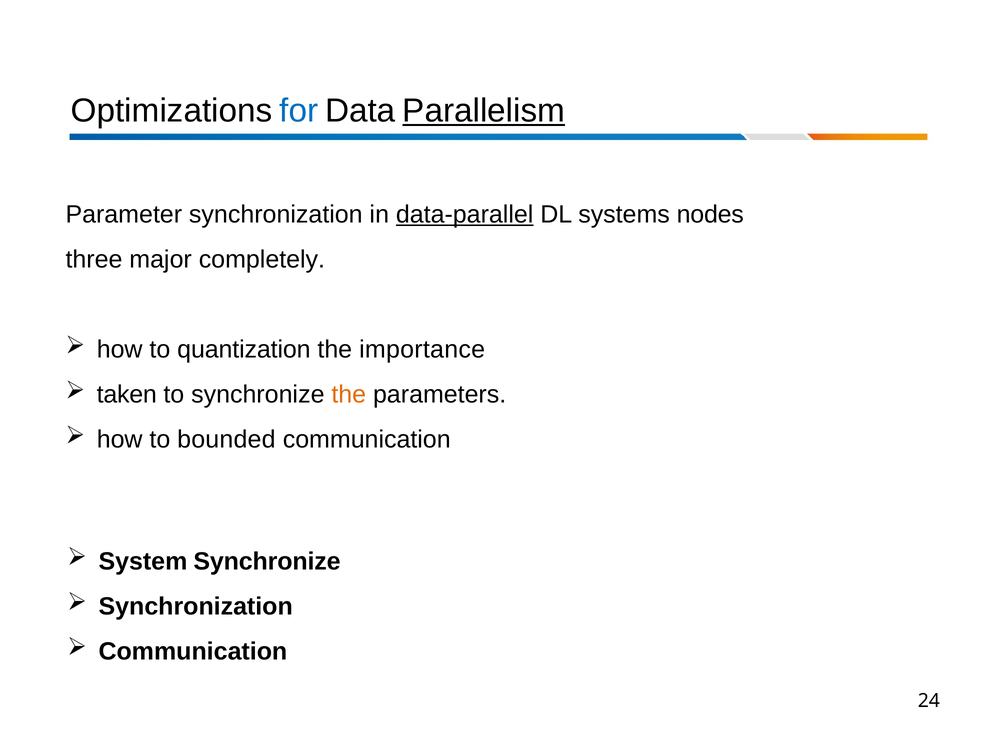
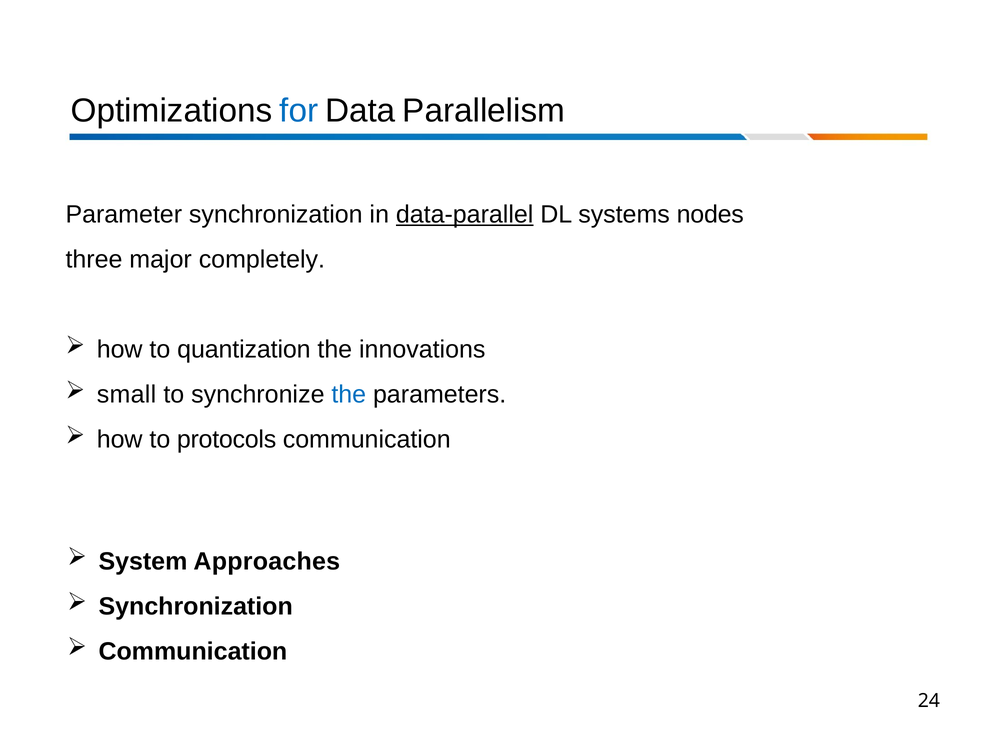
Parallelism underline: present -> none
importance: importance -> innovations
taken: taken -> small
the at (349, 395) colour: orange -> blue
bounded: bounded -> protocols
System Synchronize: Synchronize -> Approaches
